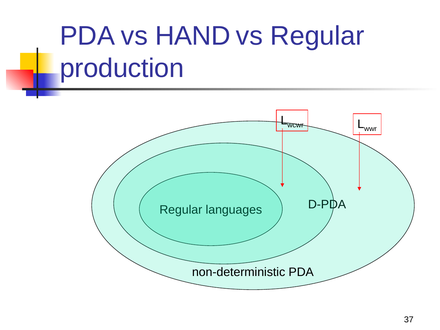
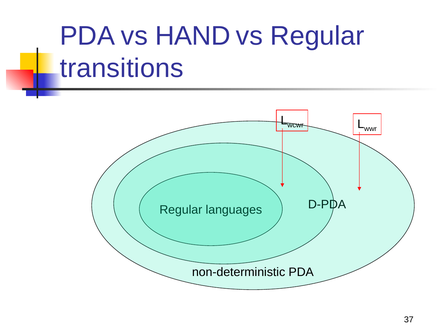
production: production -> transitions
